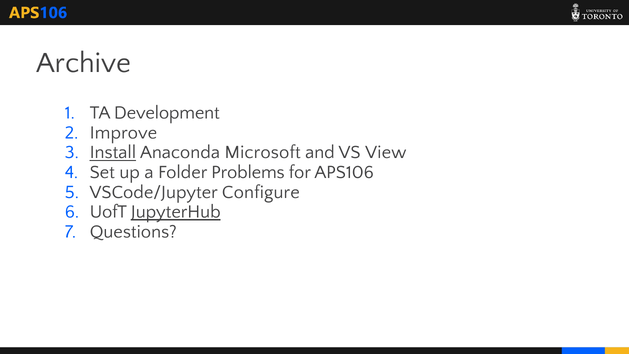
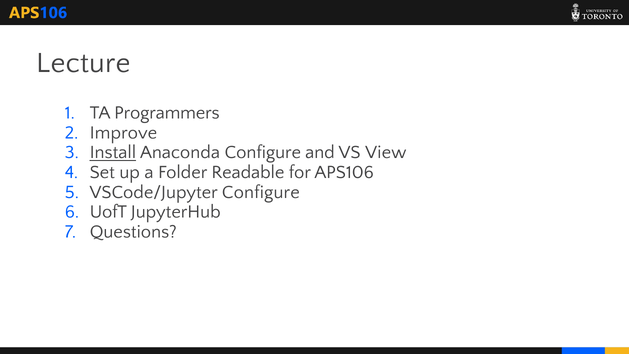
Archive: Archive -> Lecture
Development: Development -> Programmers
Anaconda Microsoft: Microsoft -> Configure
Problems: Problems -> Readable
JupyterHub underline: present -> none
